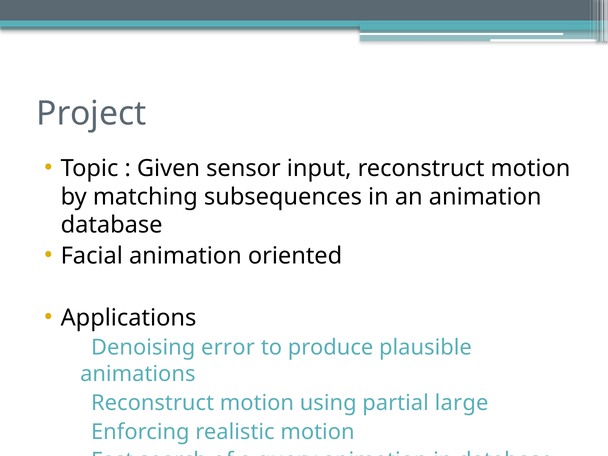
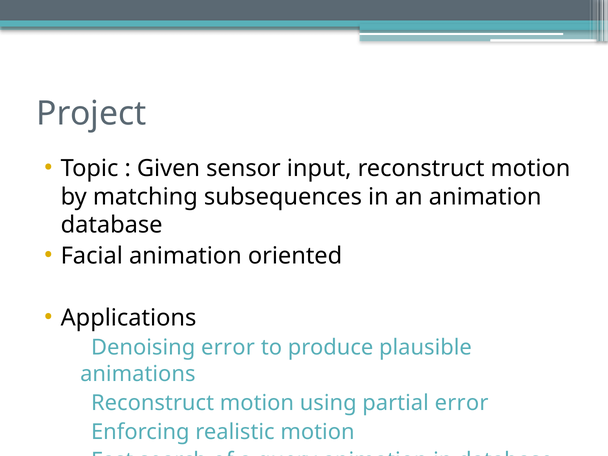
partial large: large -> error
